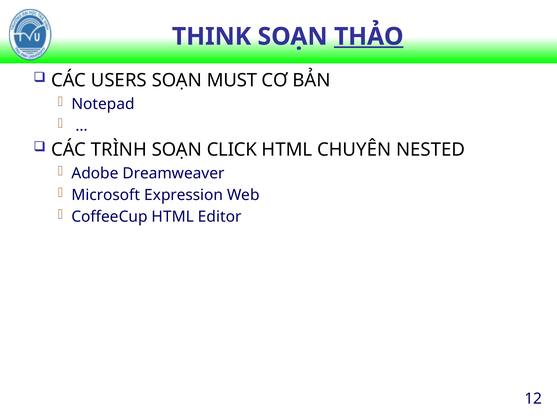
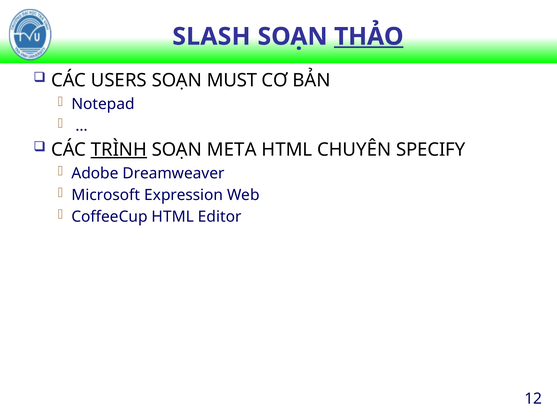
THINK: THINK -> SLASH
TRÌNH underline: none -> present
CLICK: CLICK -> META
NESTED: NESTED -> SPECIFY
